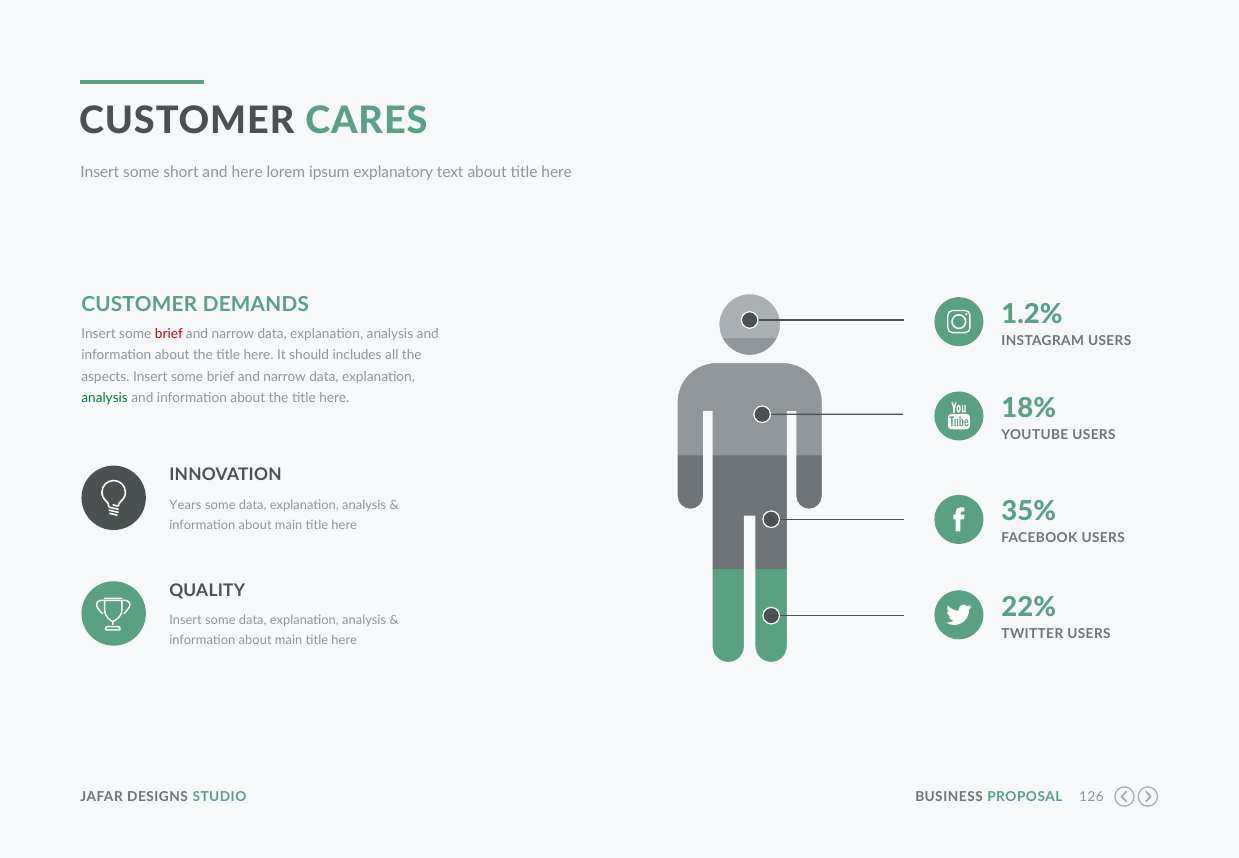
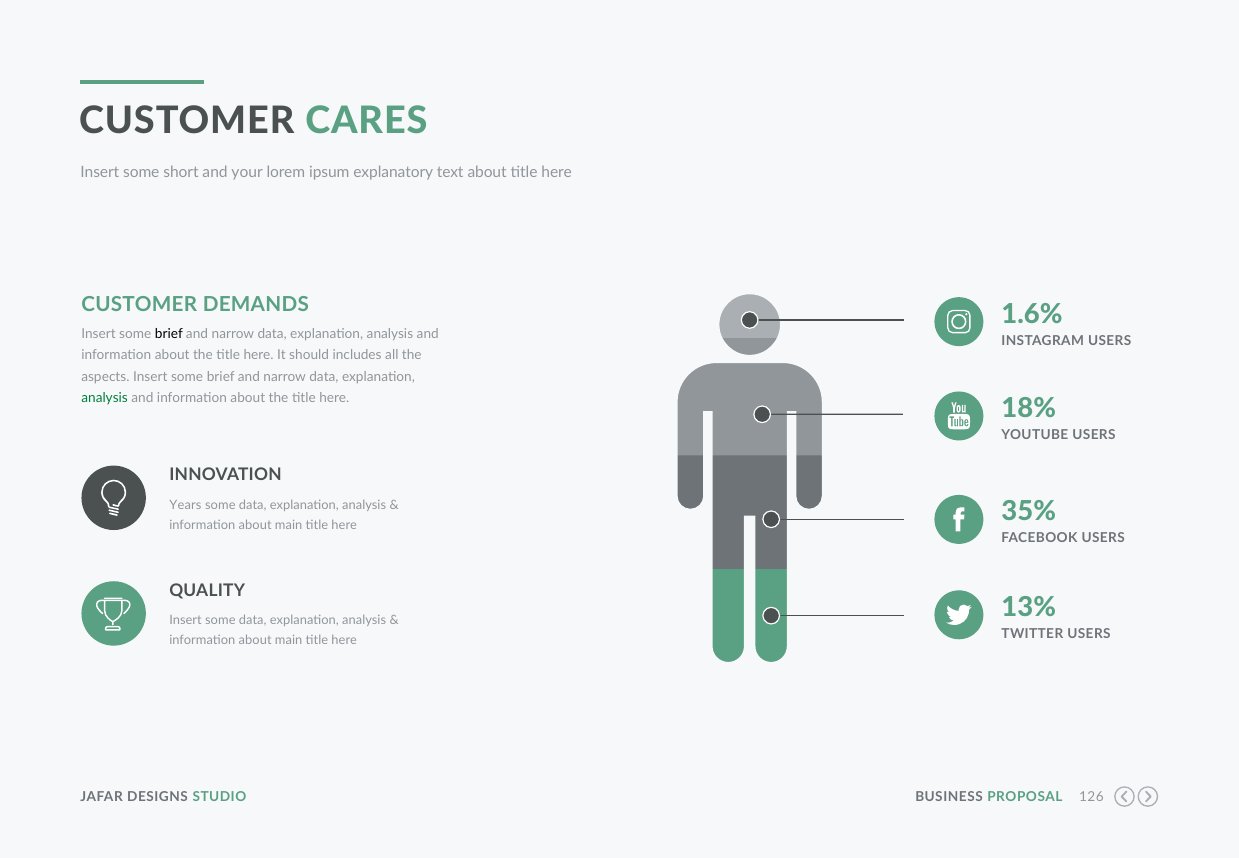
and here: here -> your
1.2%: 1.2% -> 1.6%
brief at (169, 334) colour: red -> black
22%: 22% -> 13%
